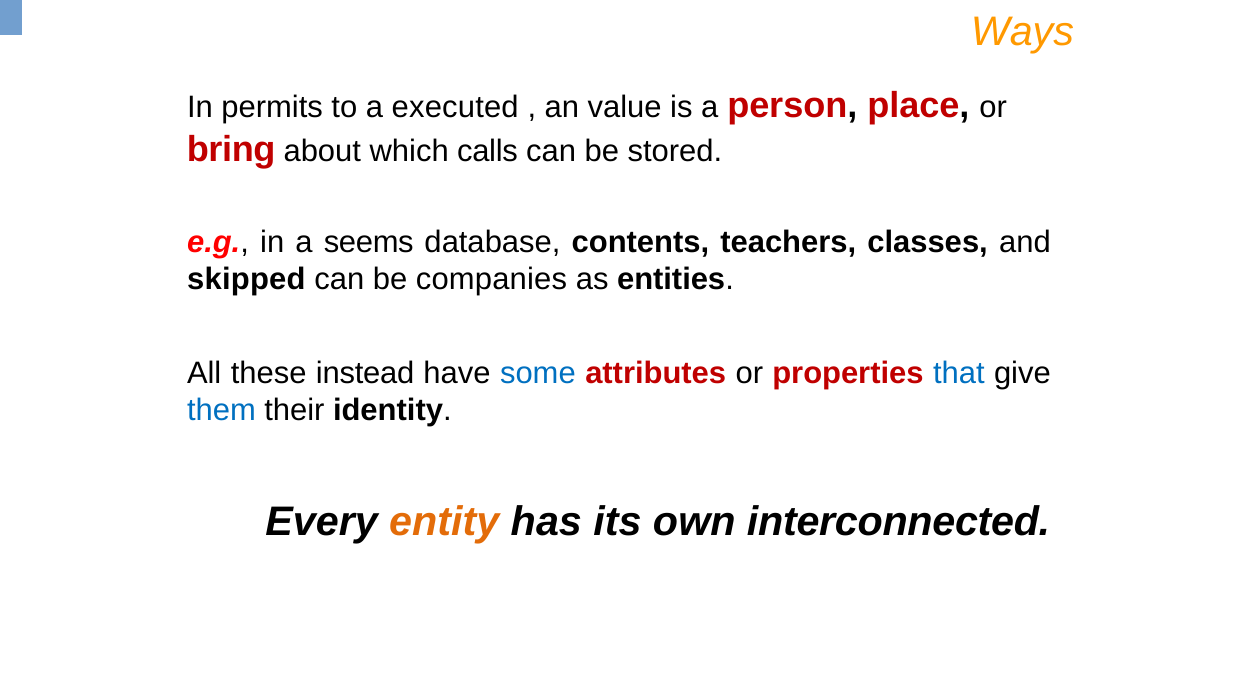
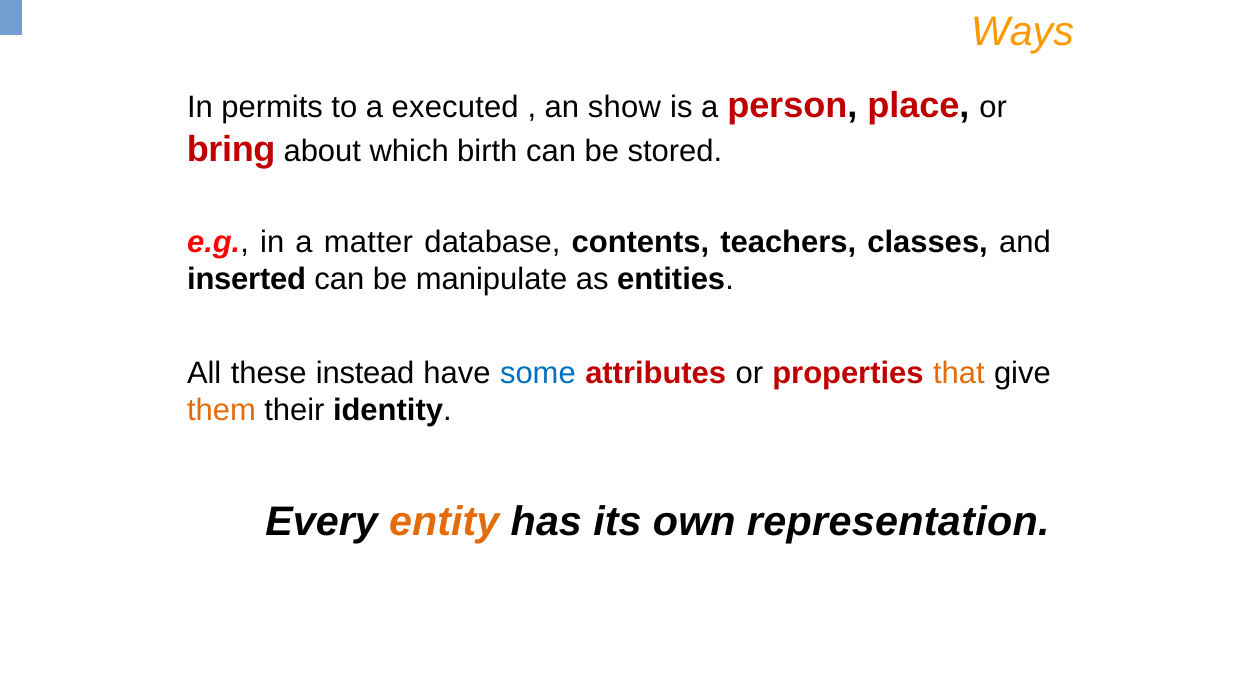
value: value -> show
calls: calls -> birth
seems: seems -> matter
skipped: skipped -> inserted
companies: companies -> manipulate
that colour: blue -> orange
them colour: blue -> orange
interconnected: interconnected -> representation
